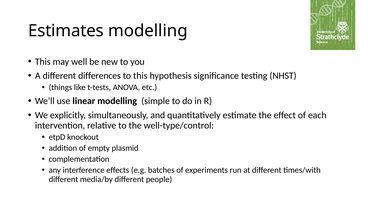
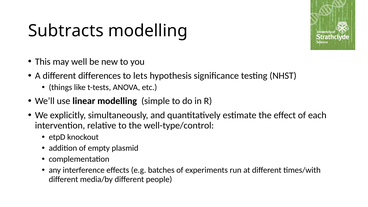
Estimates: Estimates -> Subtracts
to this: this -> lets
